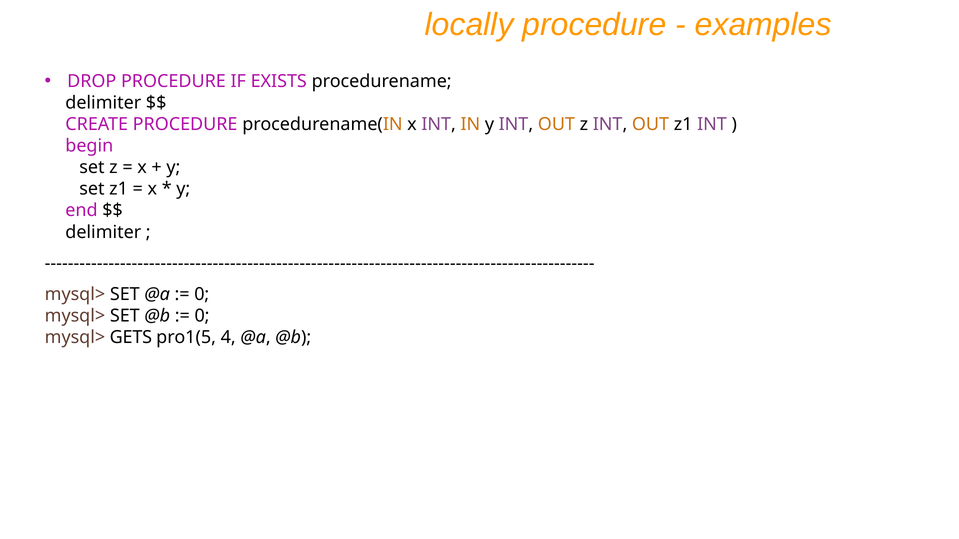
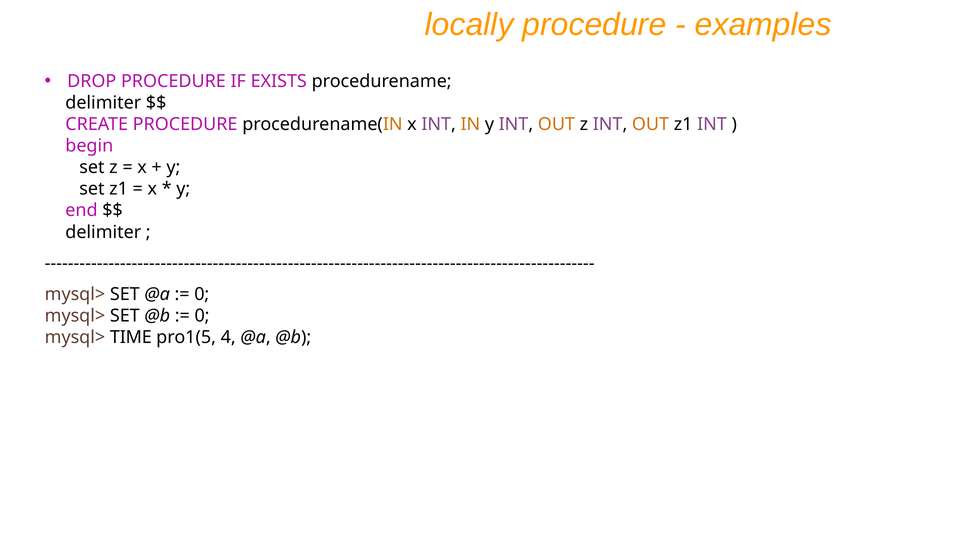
GETS: GETS -> TIME
